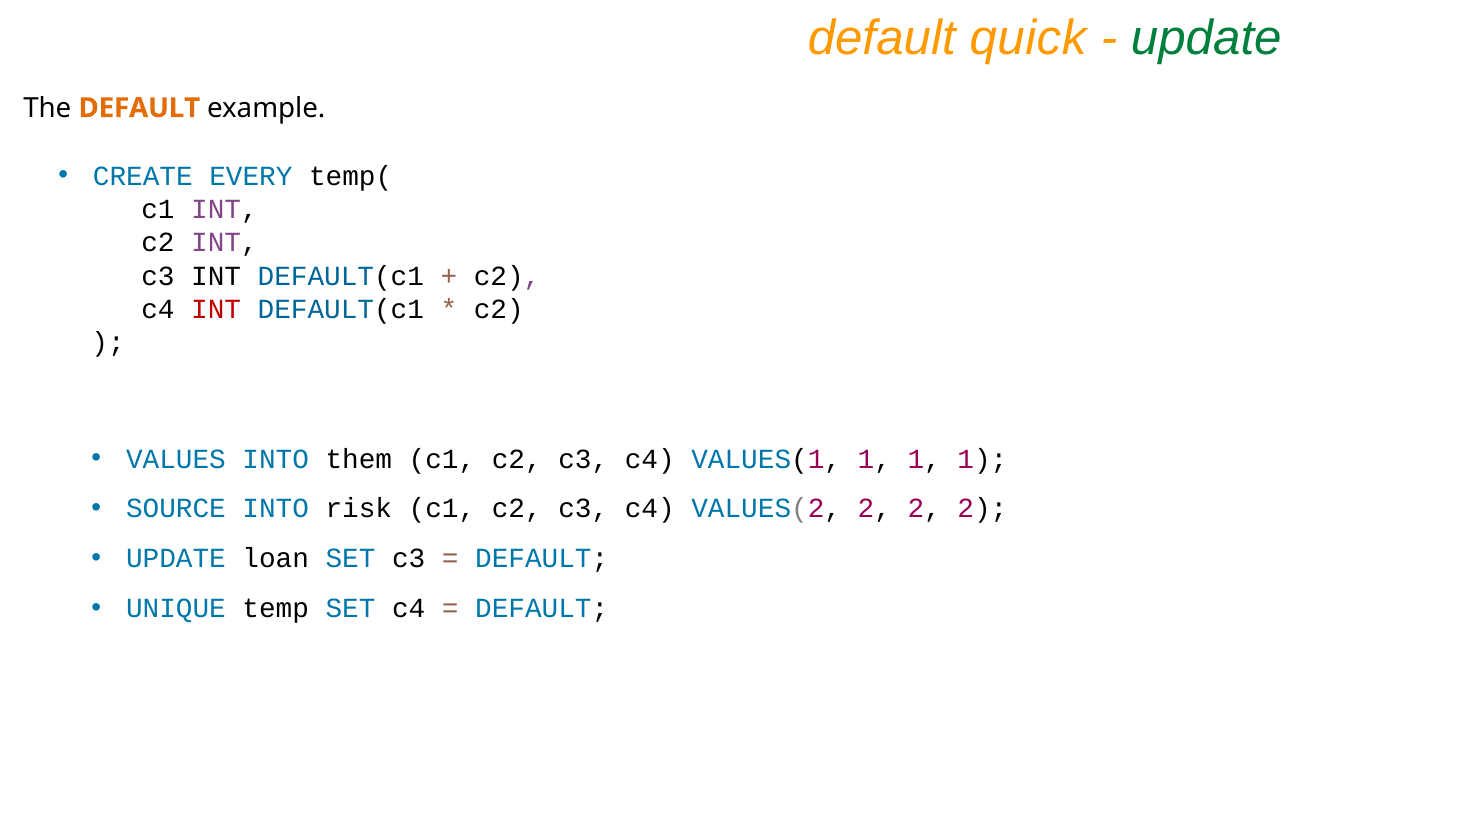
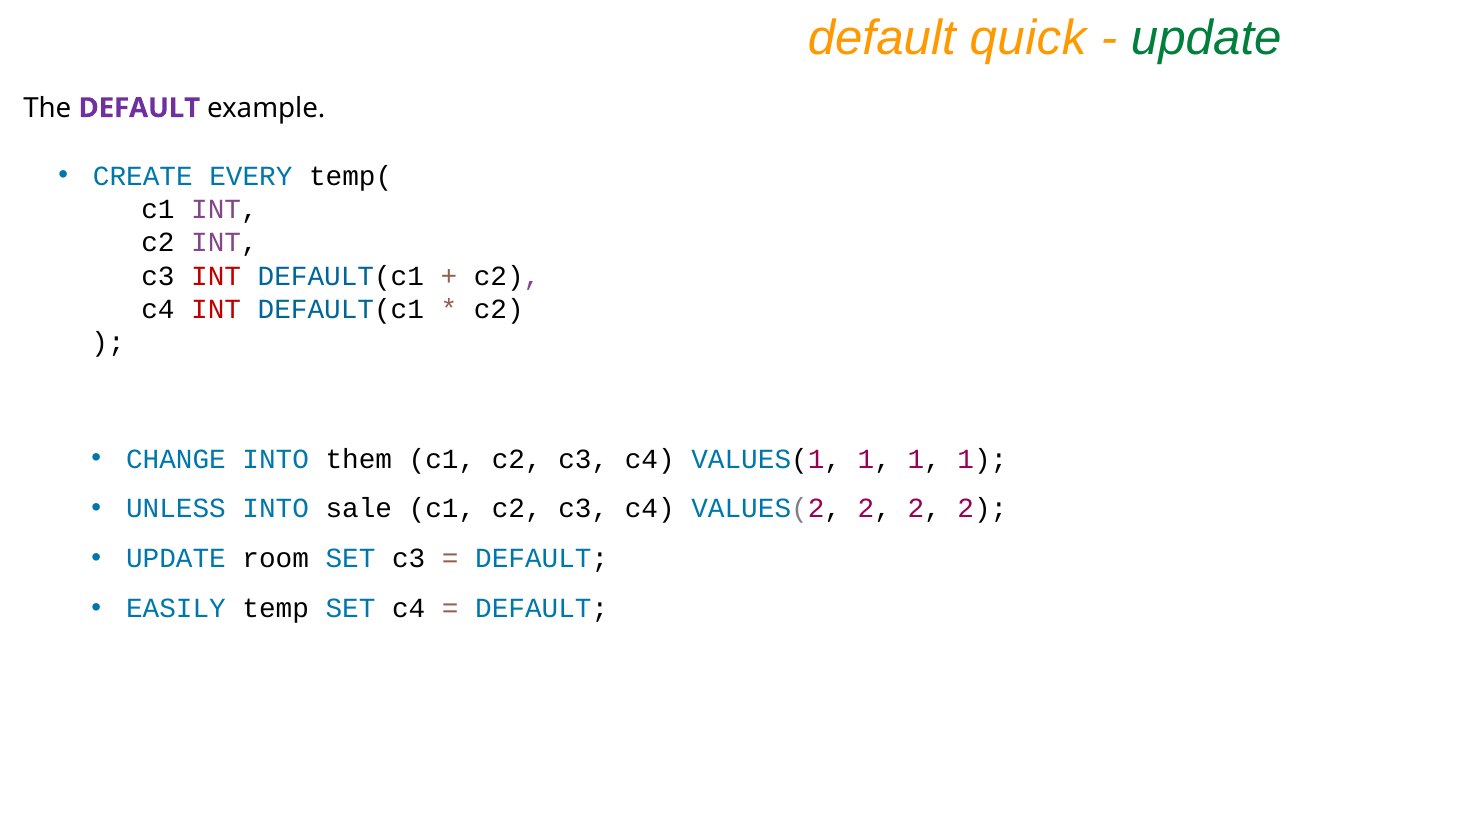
DEFAULT at (139, 108) colour: orange -> purple
INT at (216, 276) colour: black -> red
VALUES: VALUES -> CHANGE
SOURCE: SOURCE -> UNLESS
risk: risk -> sale
loan: loan -> room
UNIQUE: UNIQUE -> EASILY
